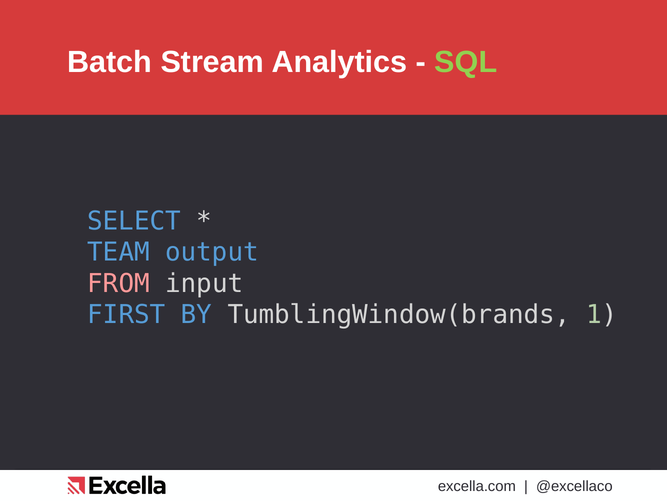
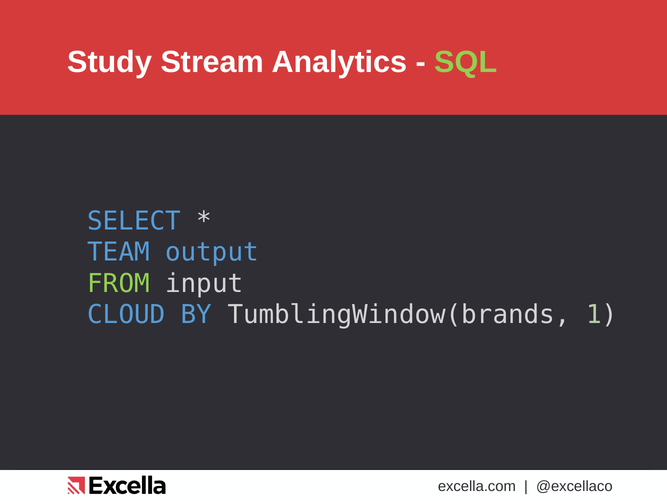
Batch: Batch -> Study
FROM colour: pink -> light green
FIRST: FIRST -> CLOUD
